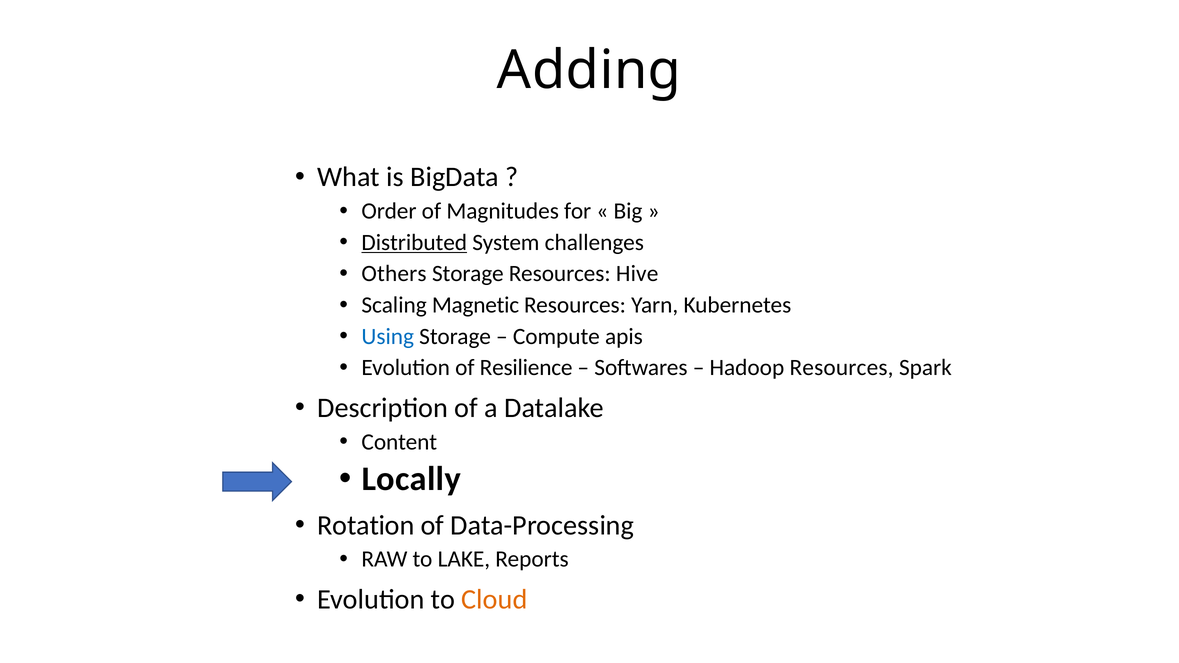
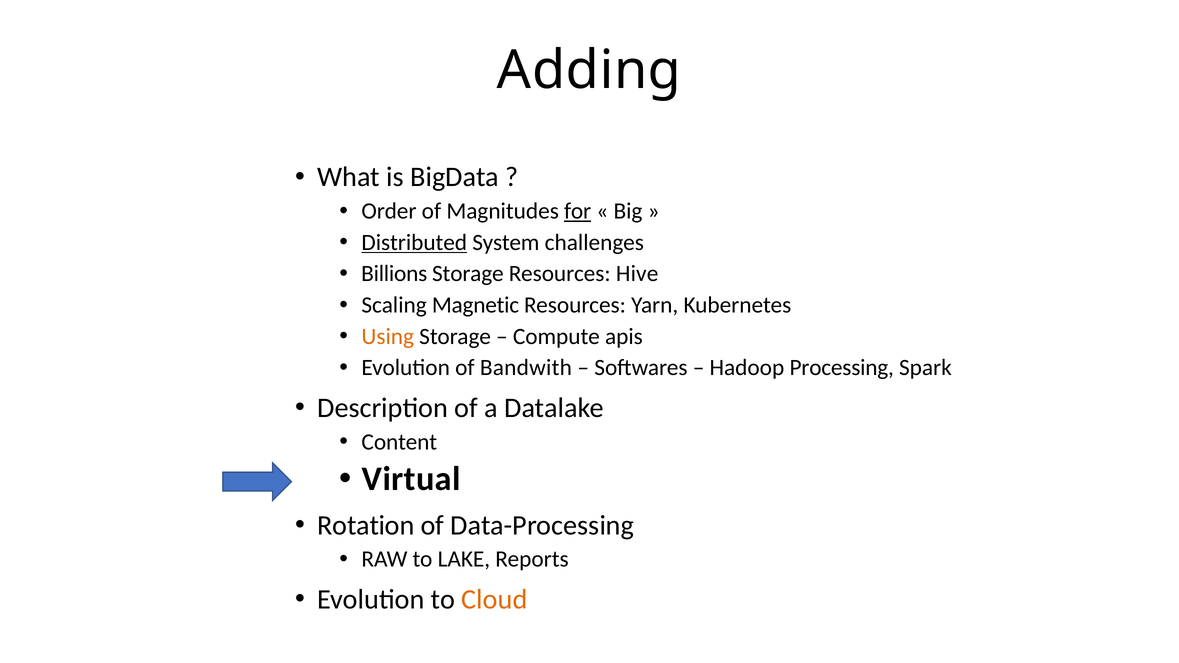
for underline: none -> present
Others: Others -> Billions
Using colour: blue -> orange
Resilience: Resilience -> Bandwith
Hadoop Resources: Resources -> Processing
Locally: Locally -> Virtual
